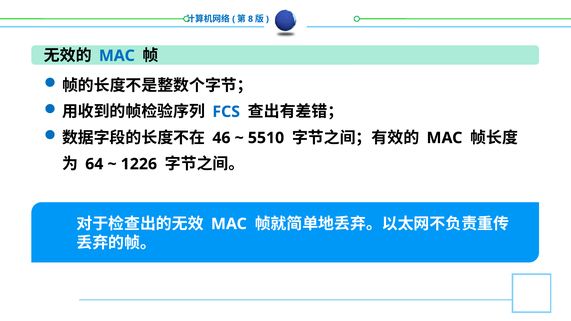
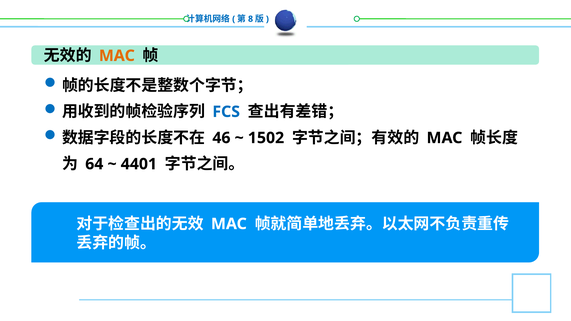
MAC at (117, 56) colour: blue -> orange
5510: 5510 -> 1502
1226: 1226 -> 4401
